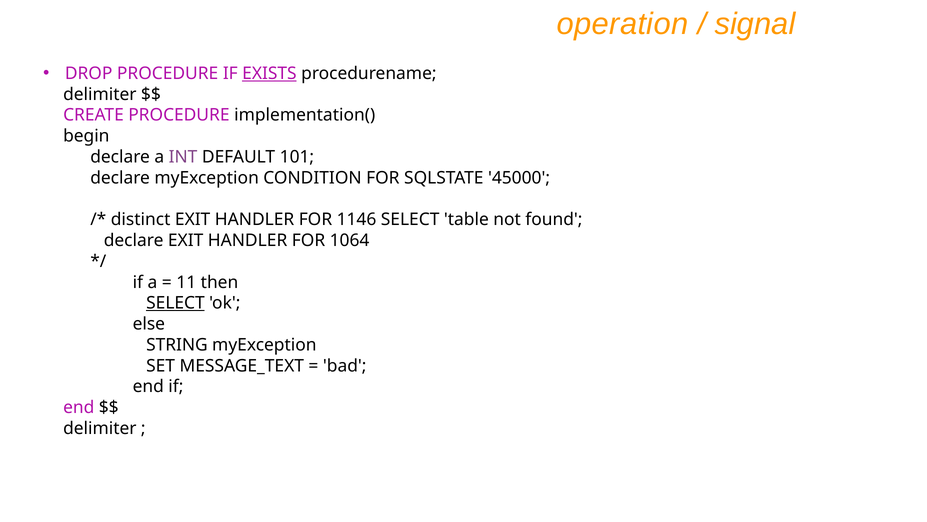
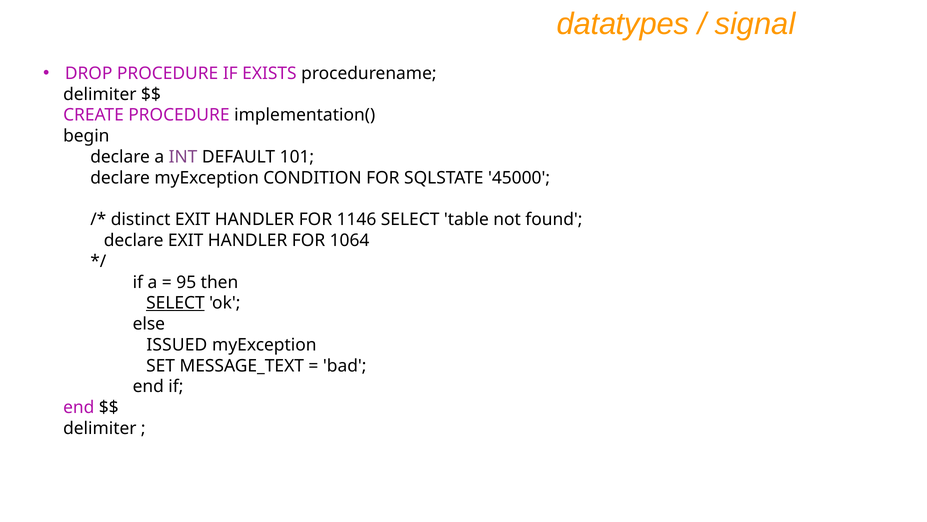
operation: operation -> datatypes
EXISTS underline: present -> none
11: 11 -> 95
STRING: STRING -> ISSUED
